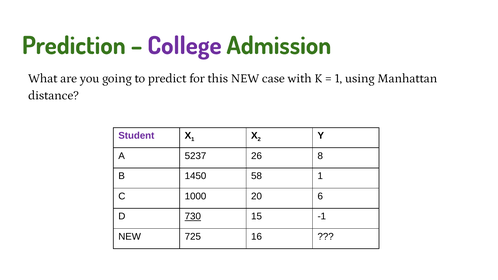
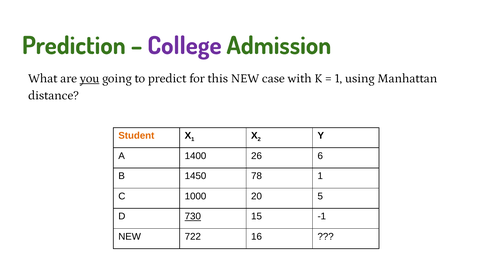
you underline: none -> present
Student colour: purple -> orange
5237: 5237 -> 1400
8: 8 -> 6
58: 58 -> 78
6: 6 -> 5
725: 725 -> 722
